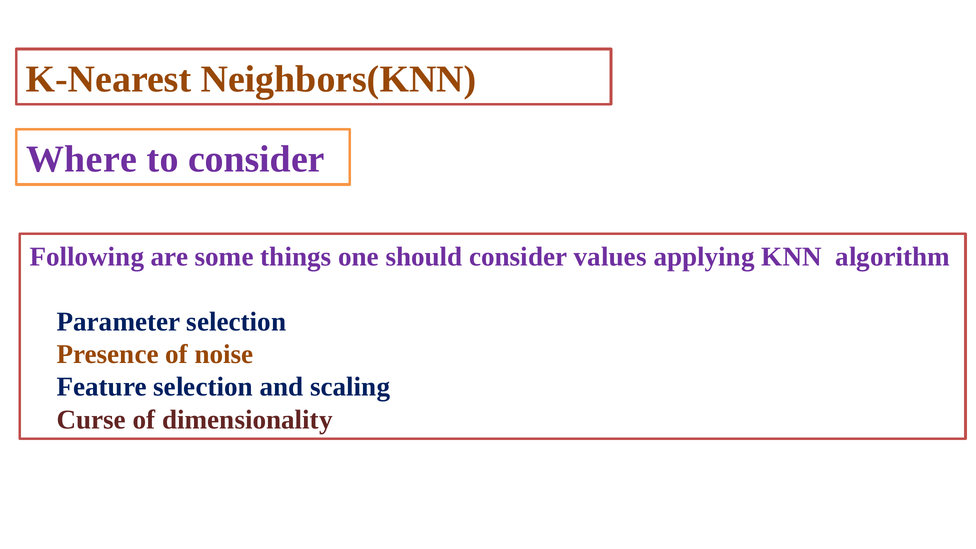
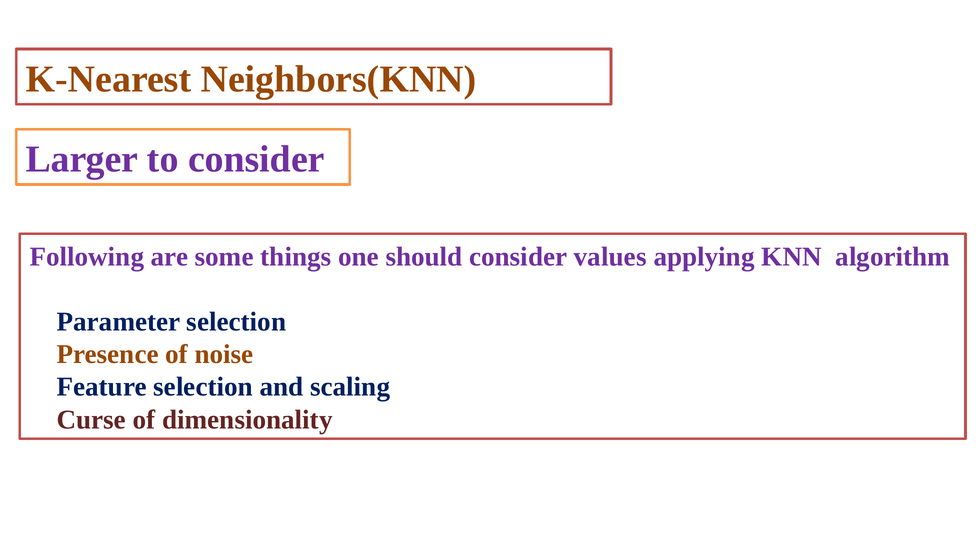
Where: Where -> Larger
